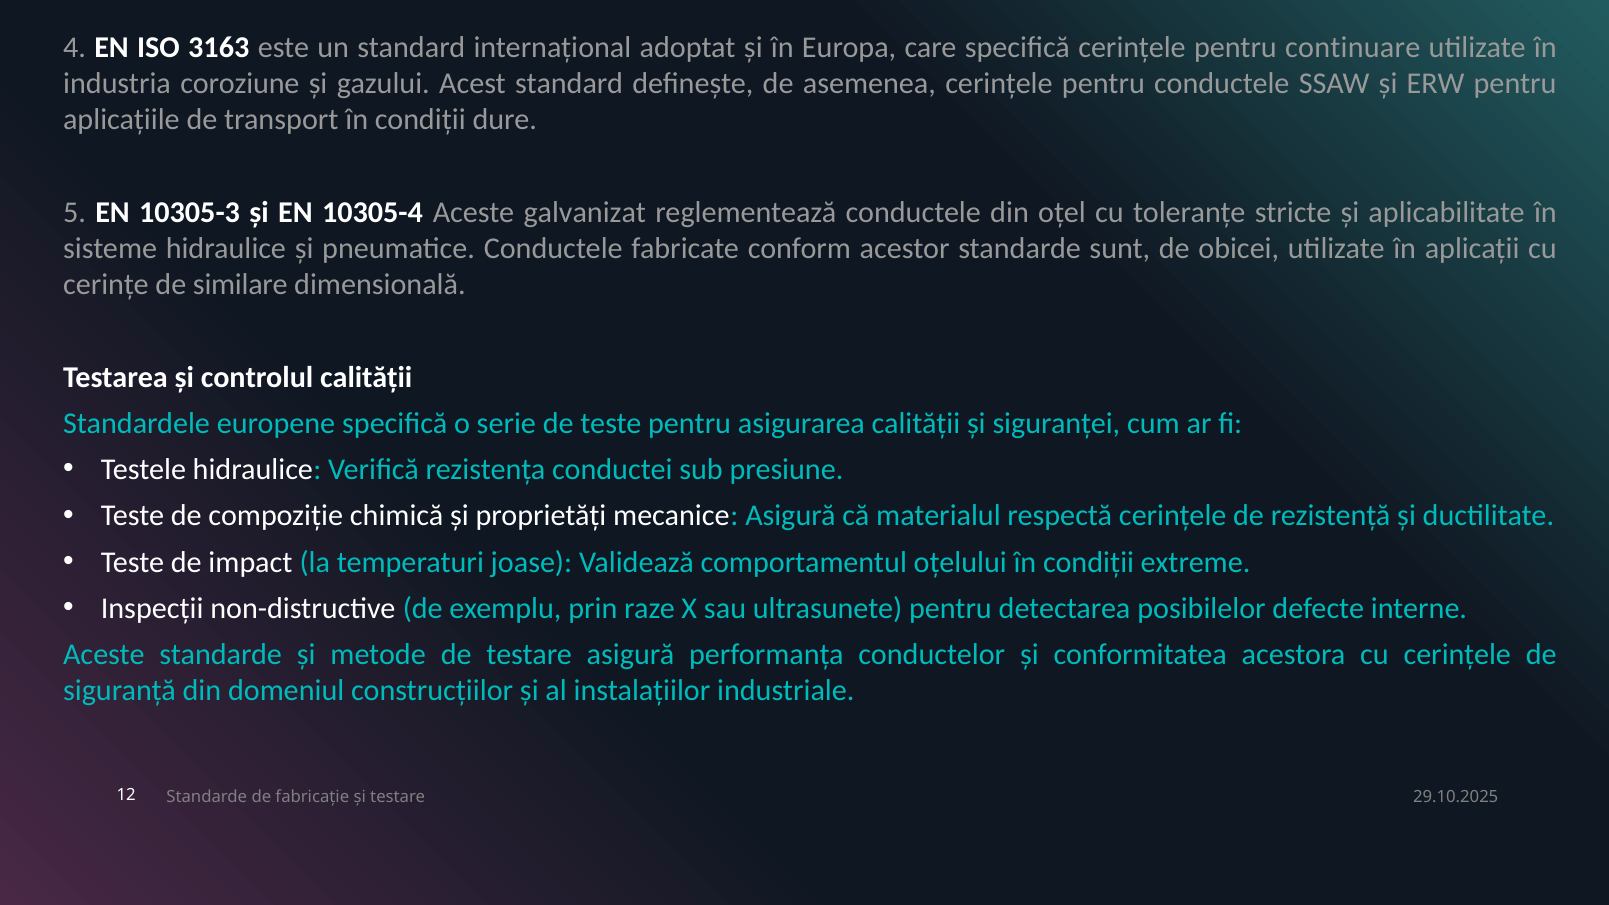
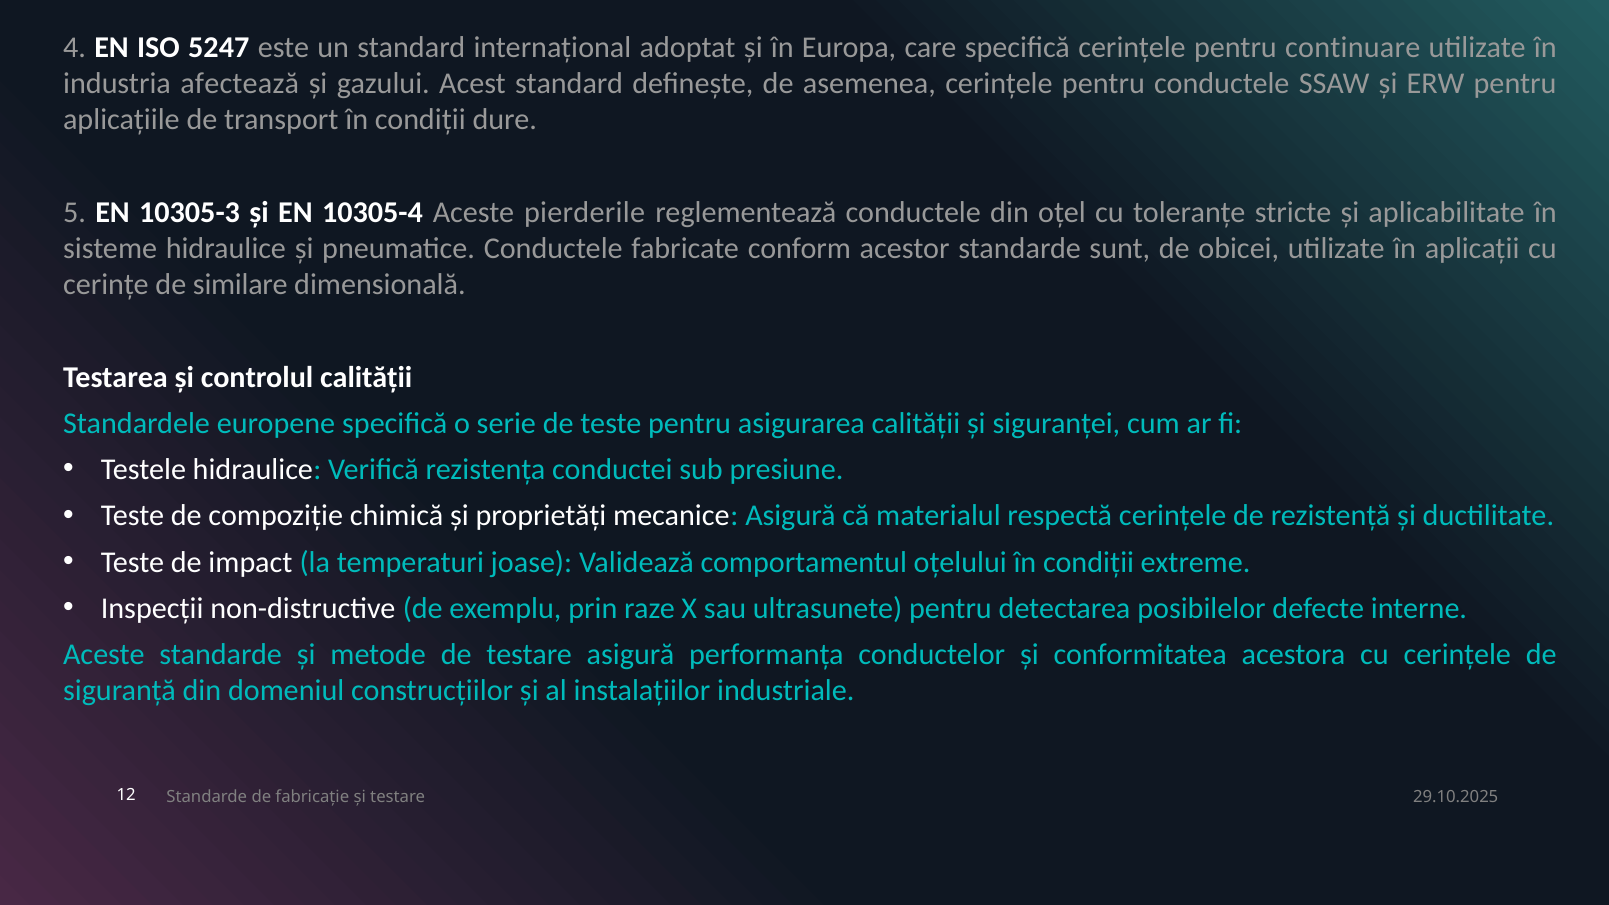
3163: 3163 -> 5247
coroziune: coroziune -> afectează
galvanizat: galvanizat -> pierderile
